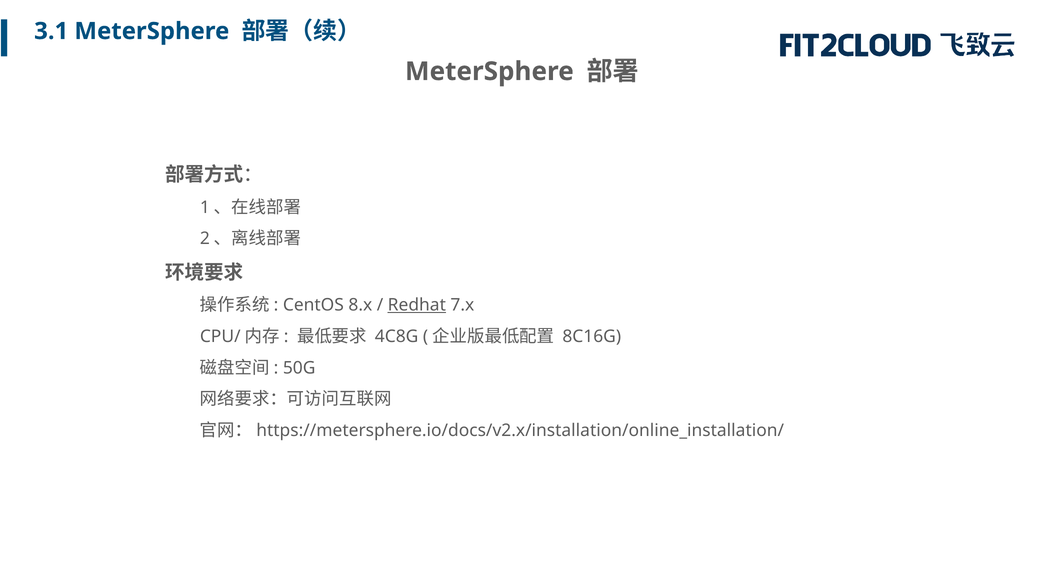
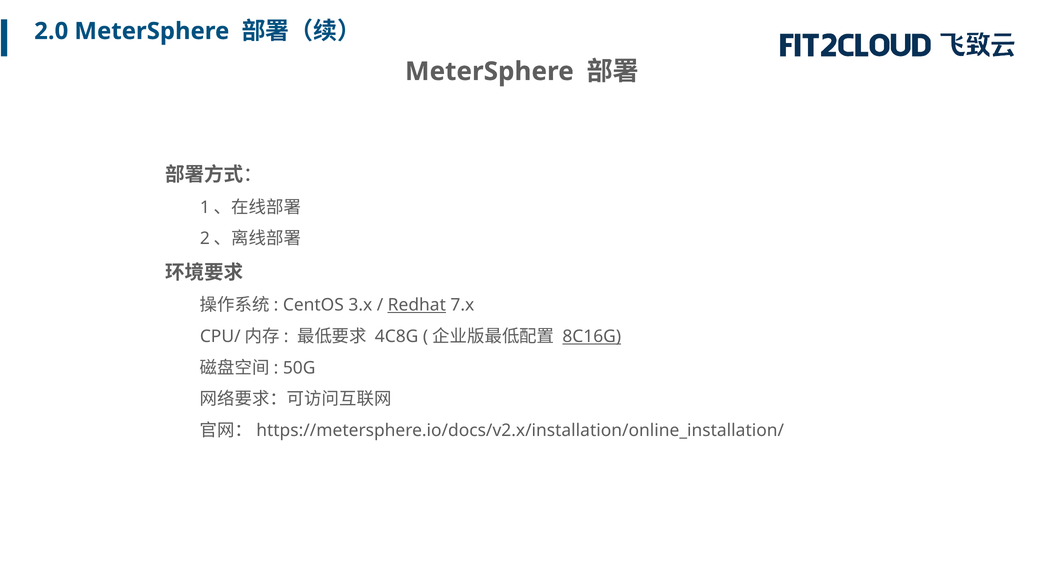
3.1: 3.1 -> 2.0
8.x: 8.x -> 3.x
8C16G underline: none -> present
